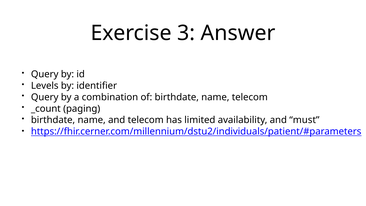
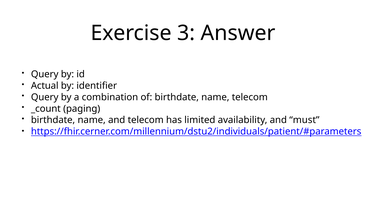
Levels: Levels -> Actual
